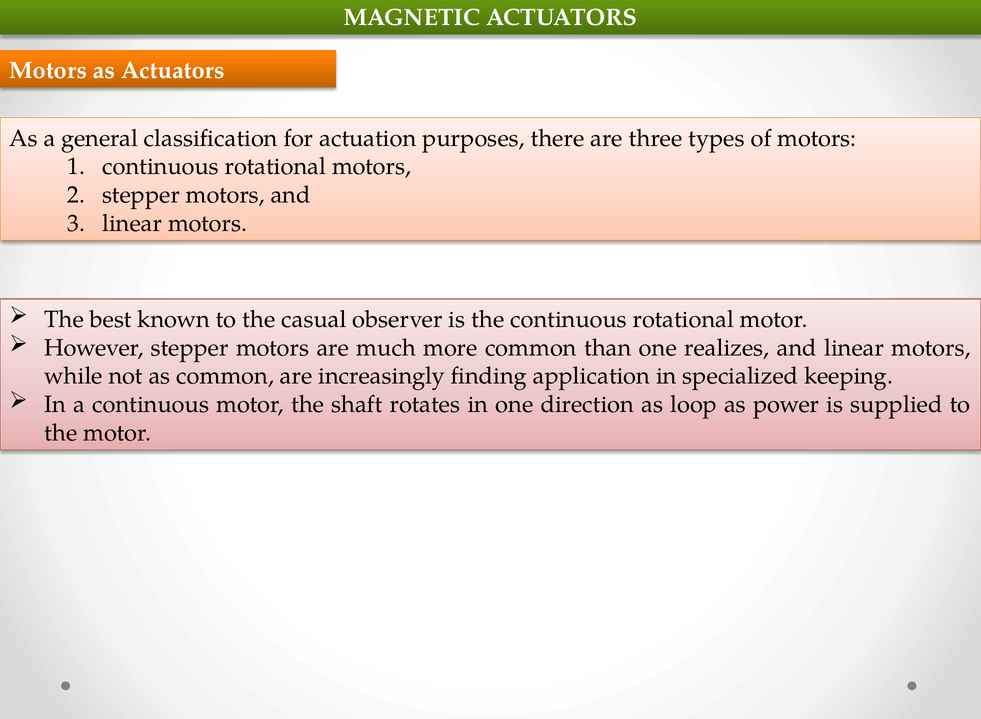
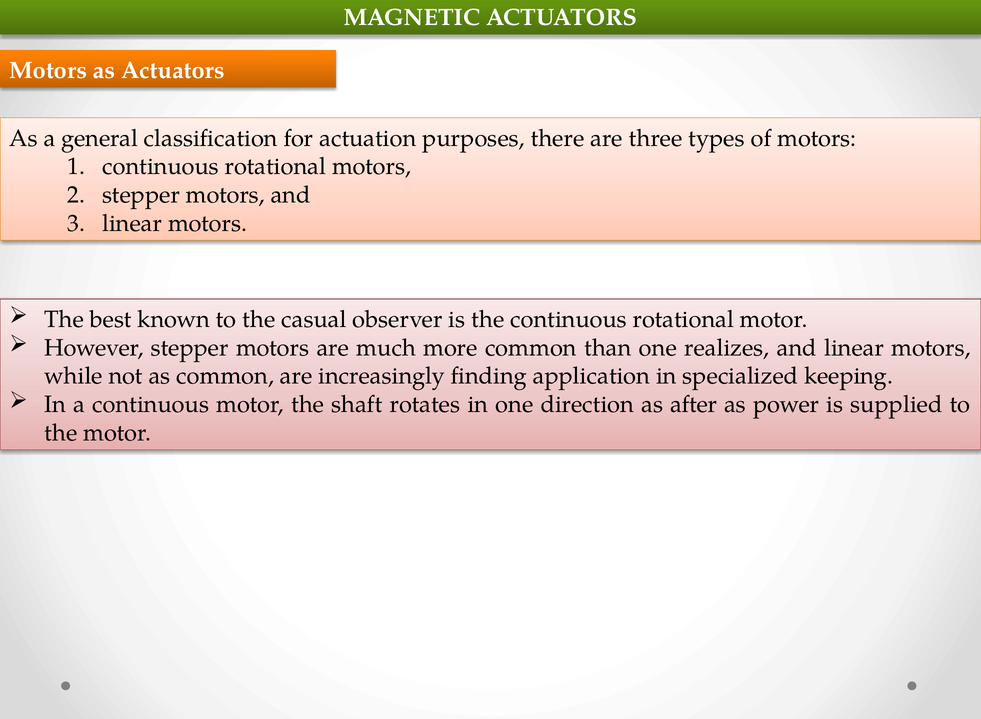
loop: loop -> after
